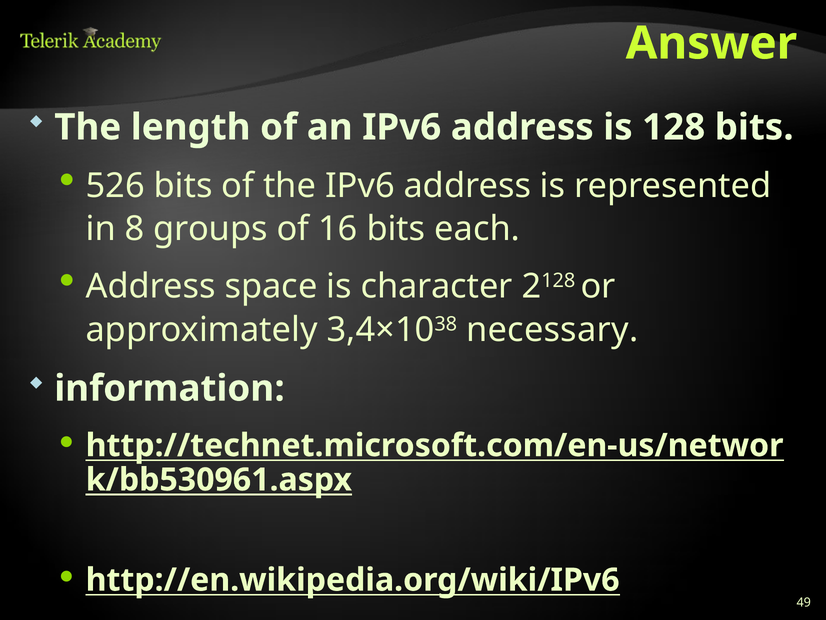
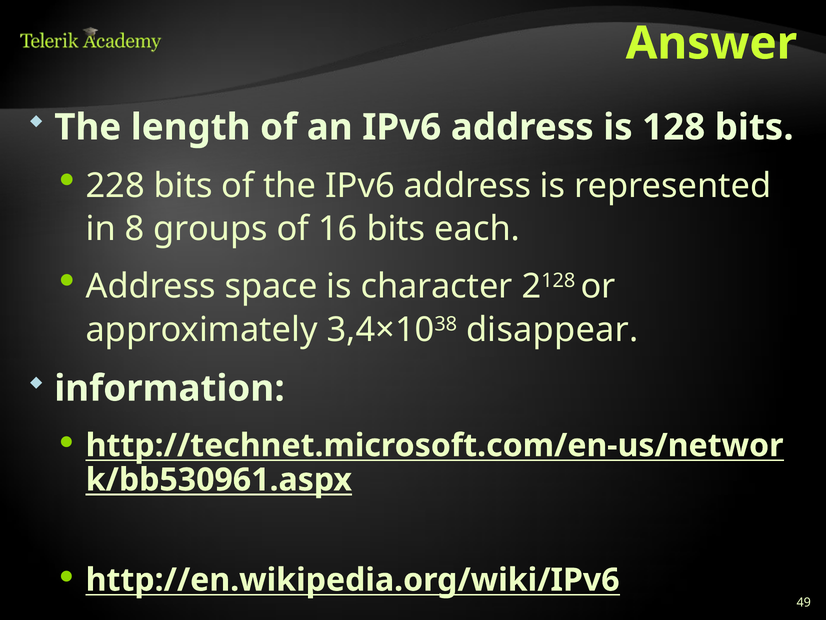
526: 526 -> 228
necessary: necessary -> disappear
